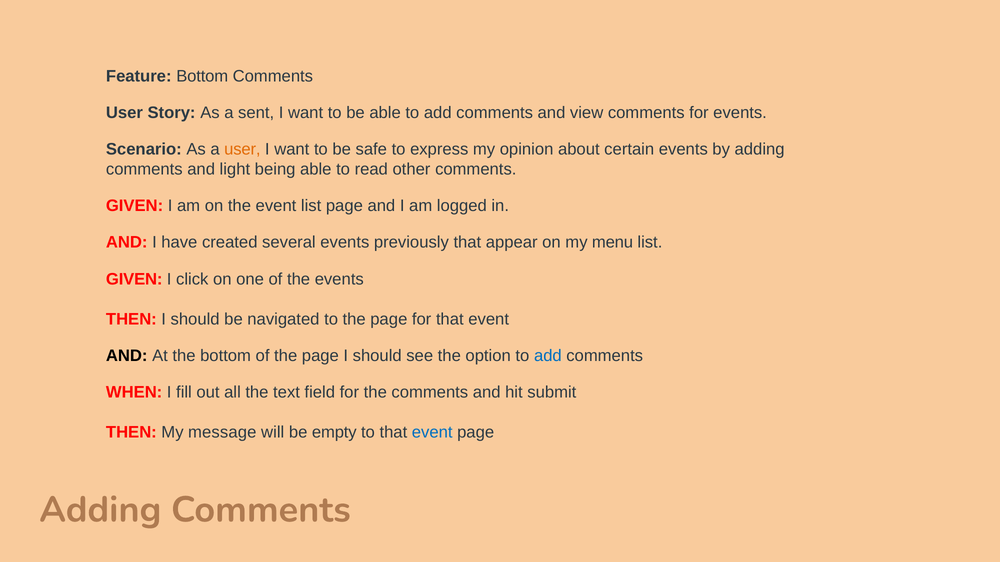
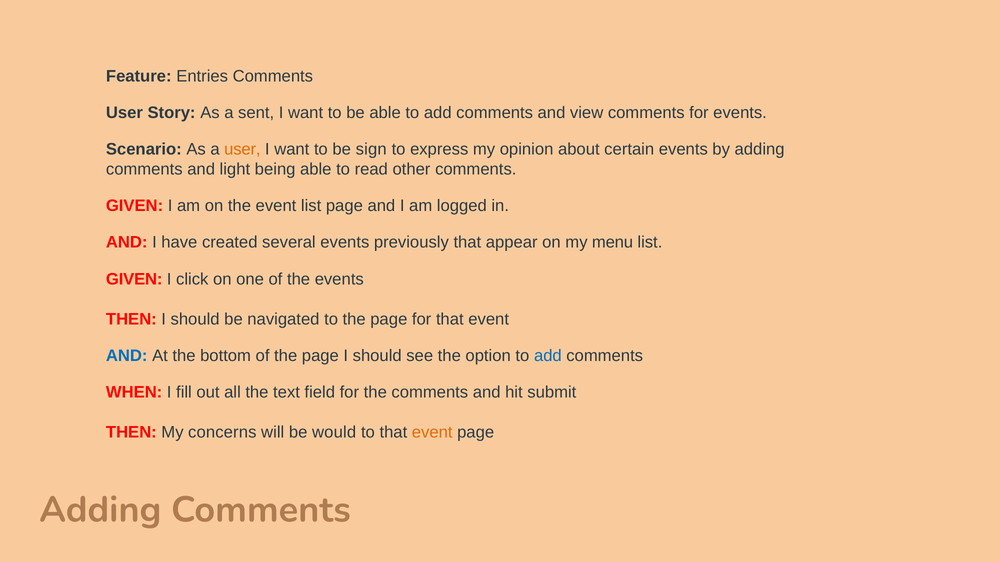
Feature Bottom: Bottom -> Entries
safe: safe -> sign
AND at (127, 356) colour: black -> blue
message: message -> concerns
empty: empty -> would
event at (432, 433) colour: blue -> orange
